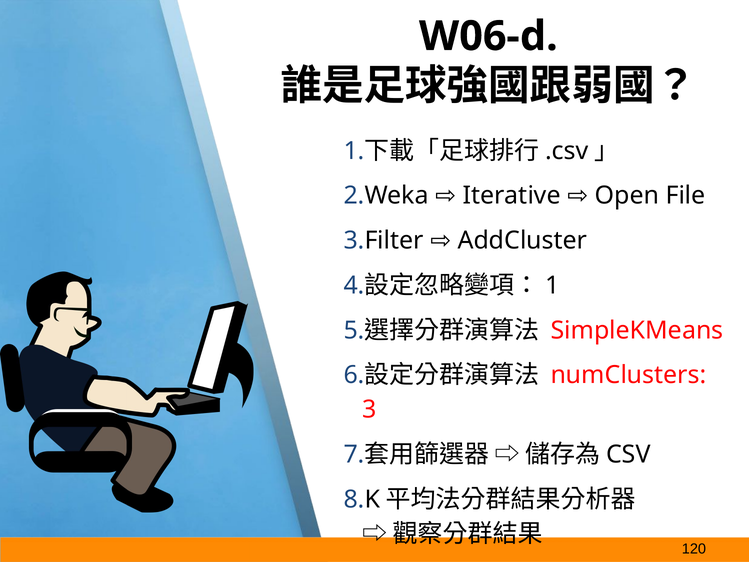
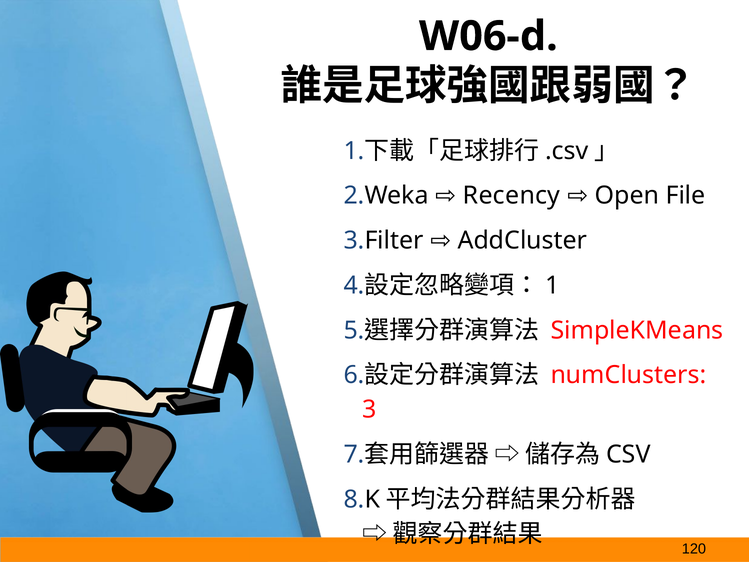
Iterative: Iterative -> Recency
